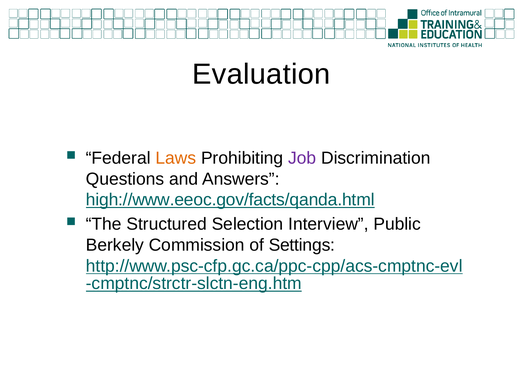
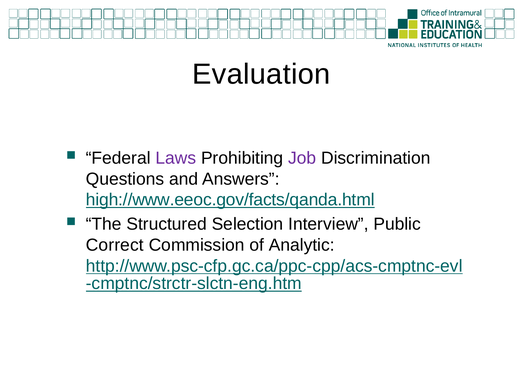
Laws colour: orange -> purple
Berkely: Berkely -> Correct
Settings: Settings -> Analytic
